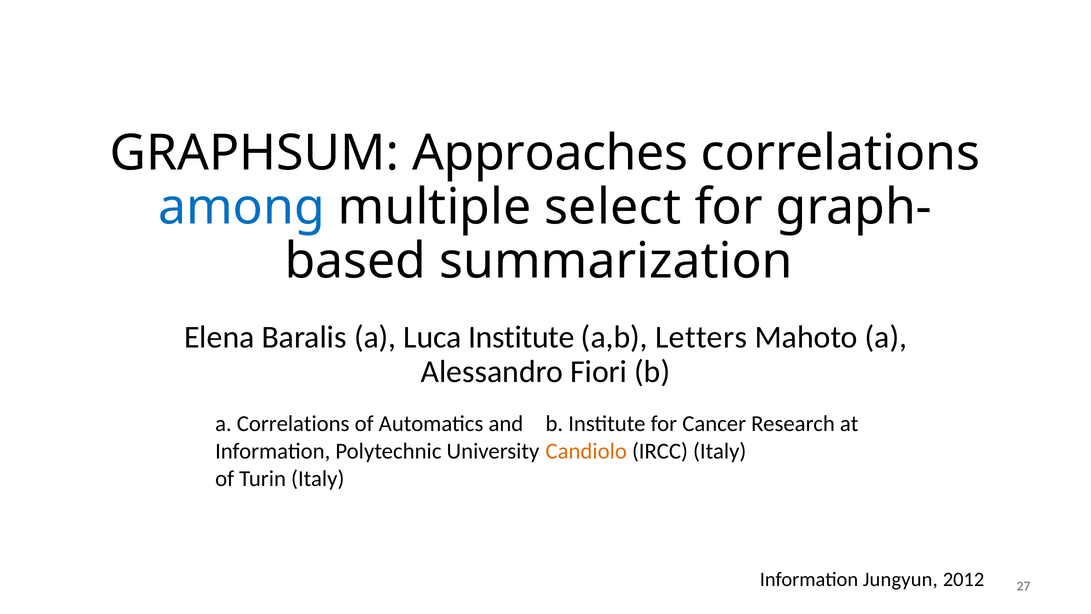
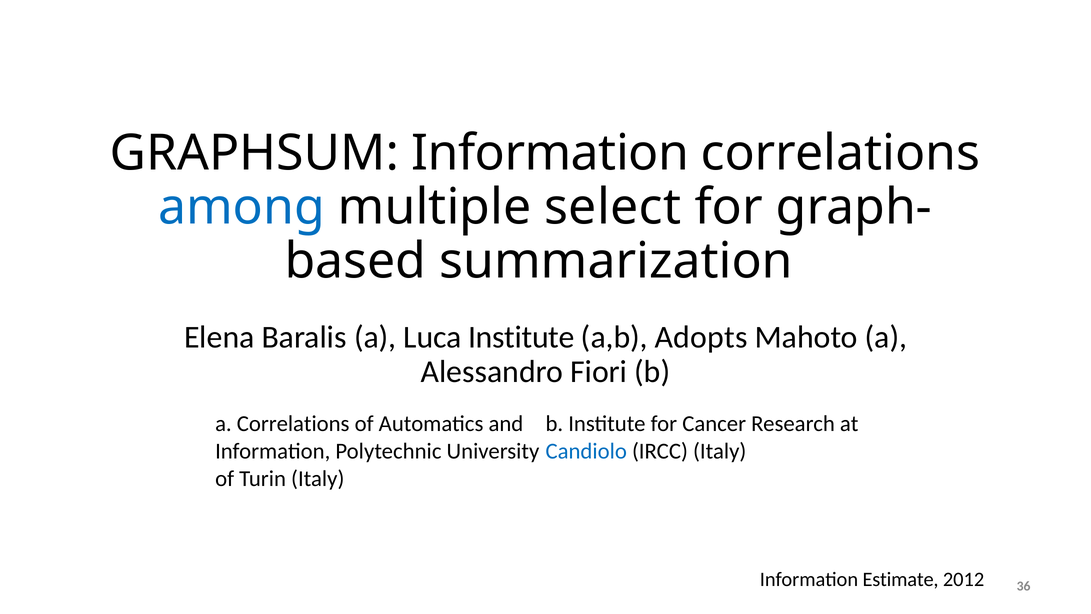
GRAPHSUM Approaches: Approaches -> Information
Letters: Letters -> Adopts
Candiolo colour: orange -> blue
Jungyun: Jungyun -> Estimate
27: 27 -> 36
